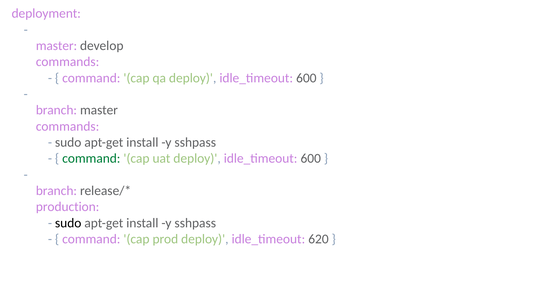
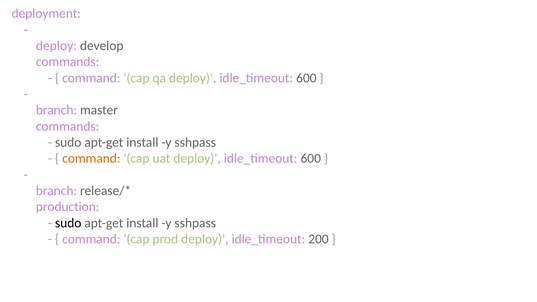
master at (56, 46): master -> deploy
command at (91, 159) colour: green -> orange
620: 620 -> 200
